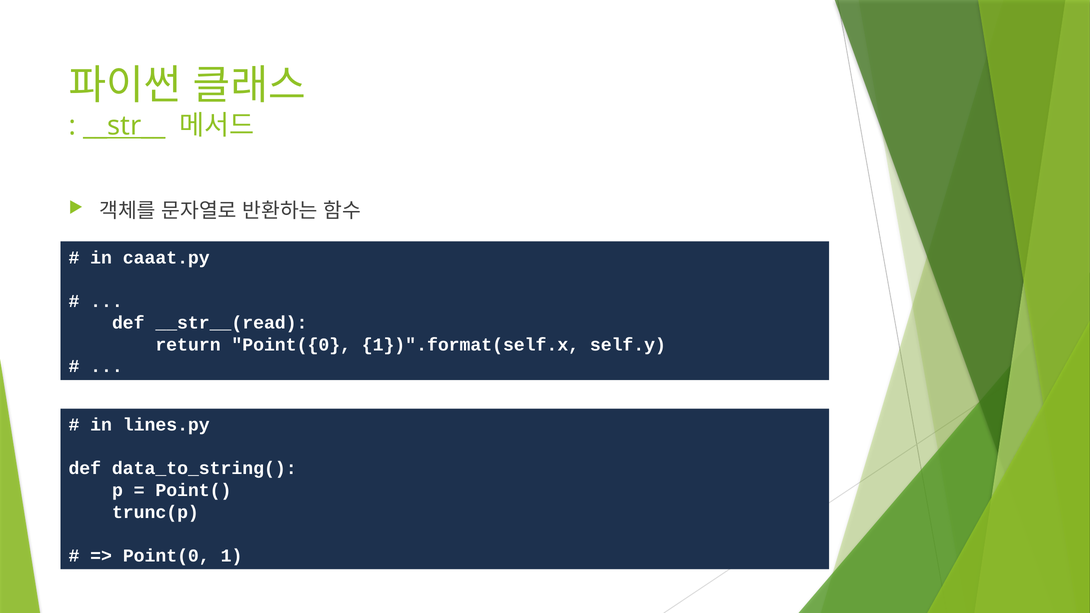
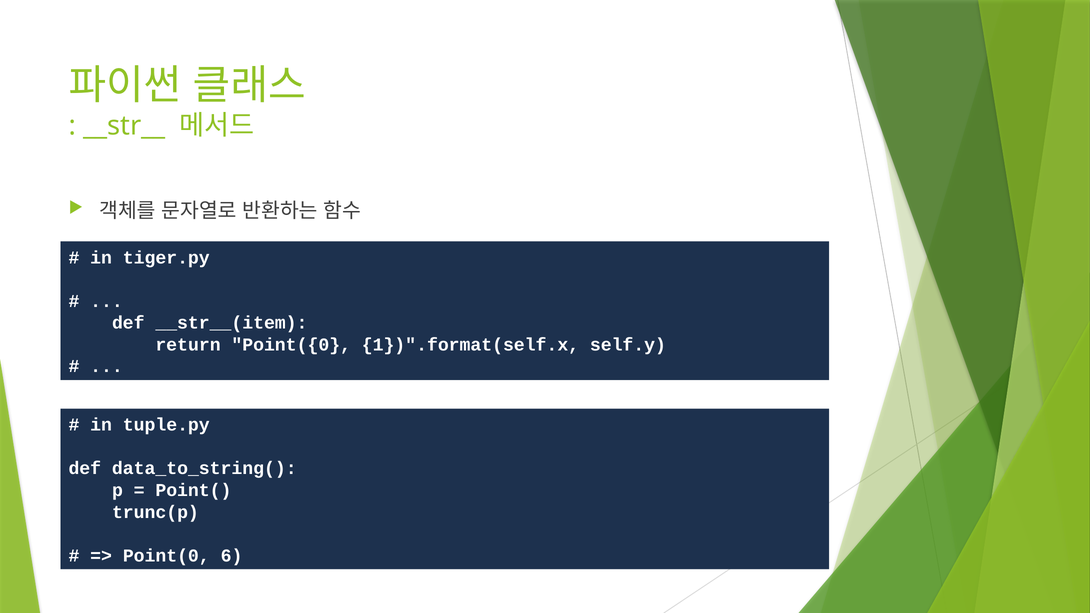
__str__ underline: present -> none
caaat.py: caaat.py -> tiger.py
__str__(read: __str__(read -> __str__(item
lines.py: lines.py -> tuple.py
1: 1 -> 6
